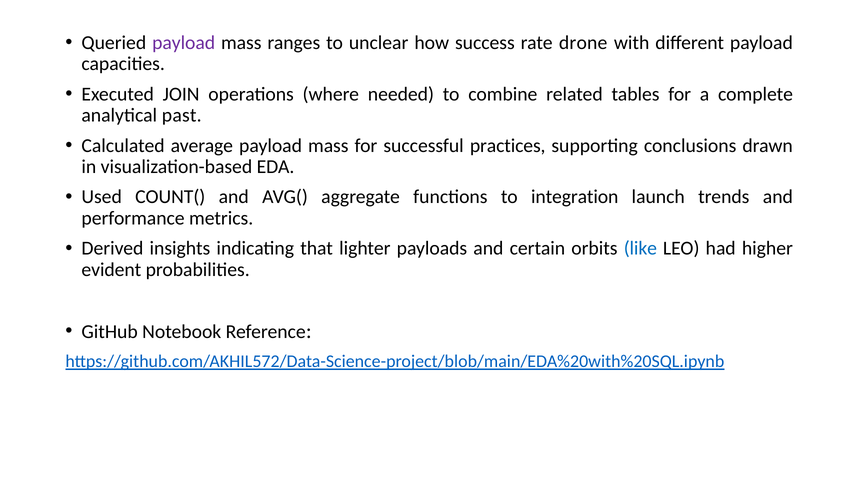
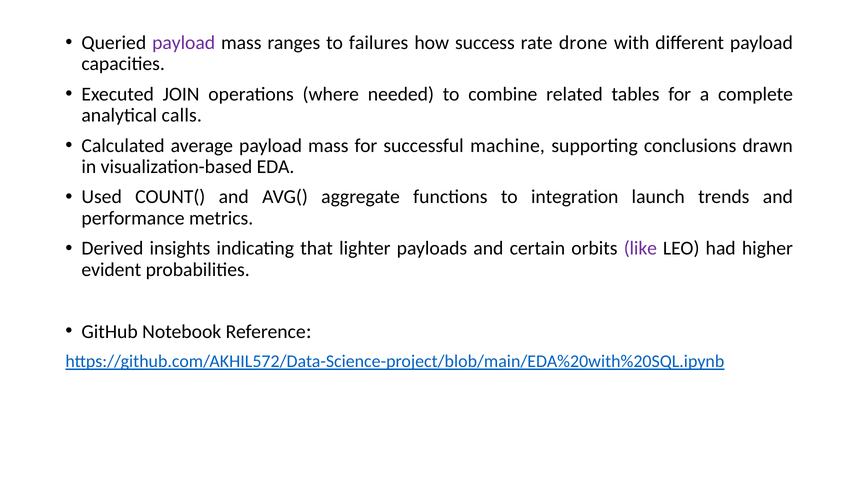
unclear: unclear -> failures
past: past -> calls
practices: practices -> machine
like colour: blue -> purple
